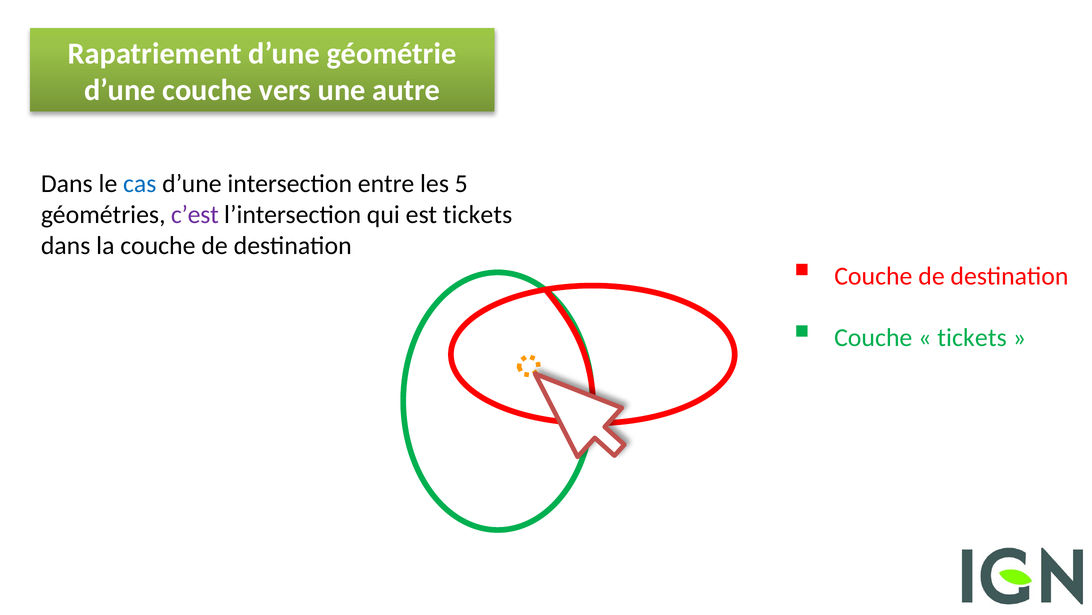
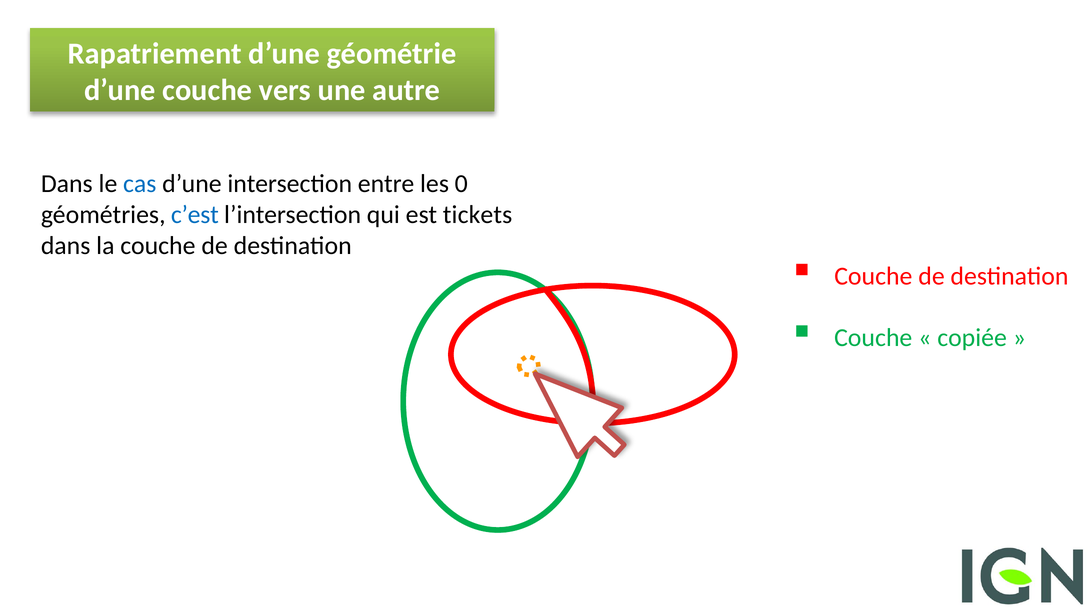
5: 5 -> 0
c’est colour: purple -> blue
tickets at (972, 337): tickets -> copiée
